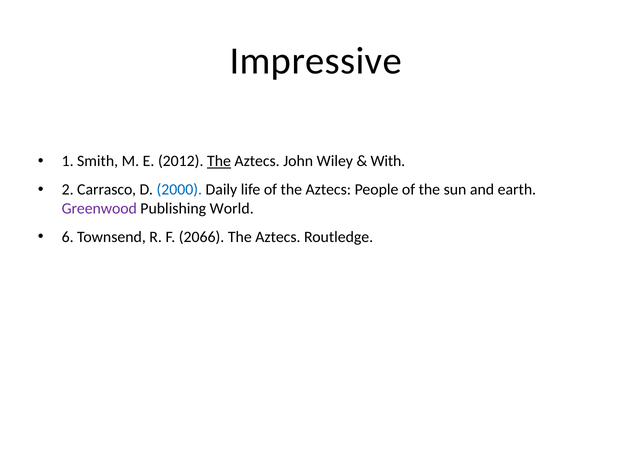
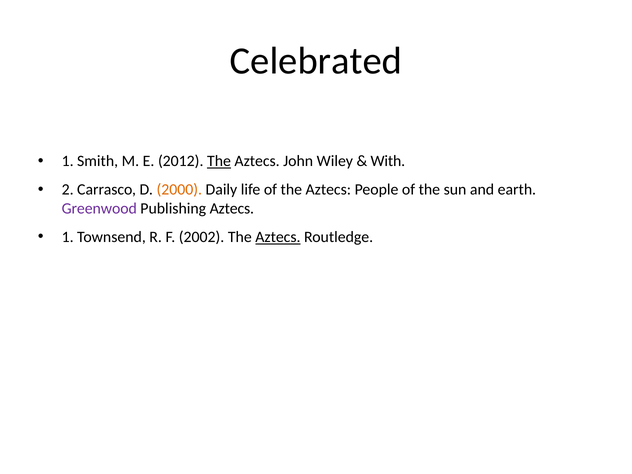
Impressive: Impressive -> Celebrated
2000 colour: blue -> orange
Publishing World: World -> Aztecs
6 at (68, 237): 6 -> 1
2066: 2066 -> 2002
Aztecs at (278, 237) underline: none -> present
